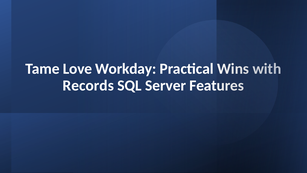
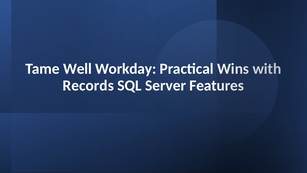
Love: Love -> Well
